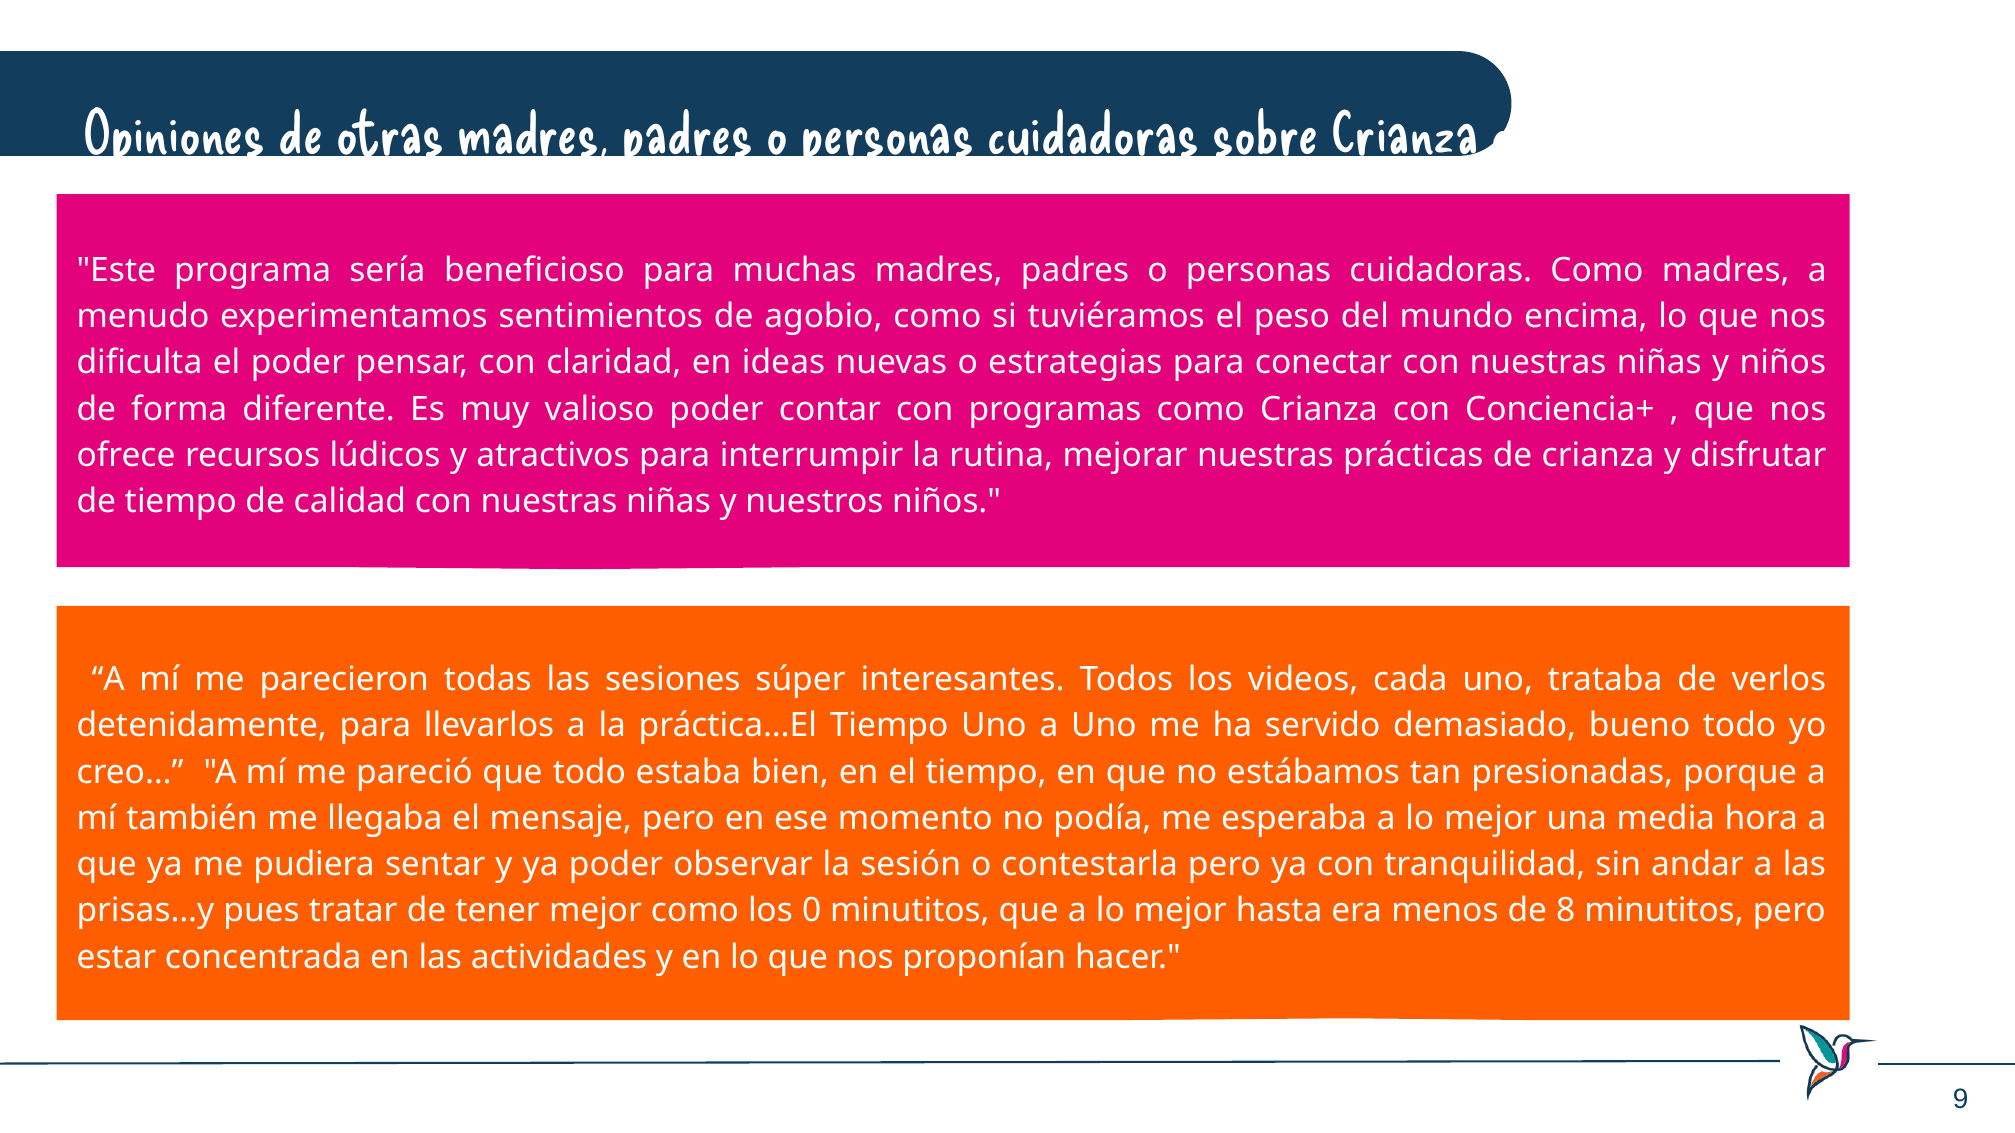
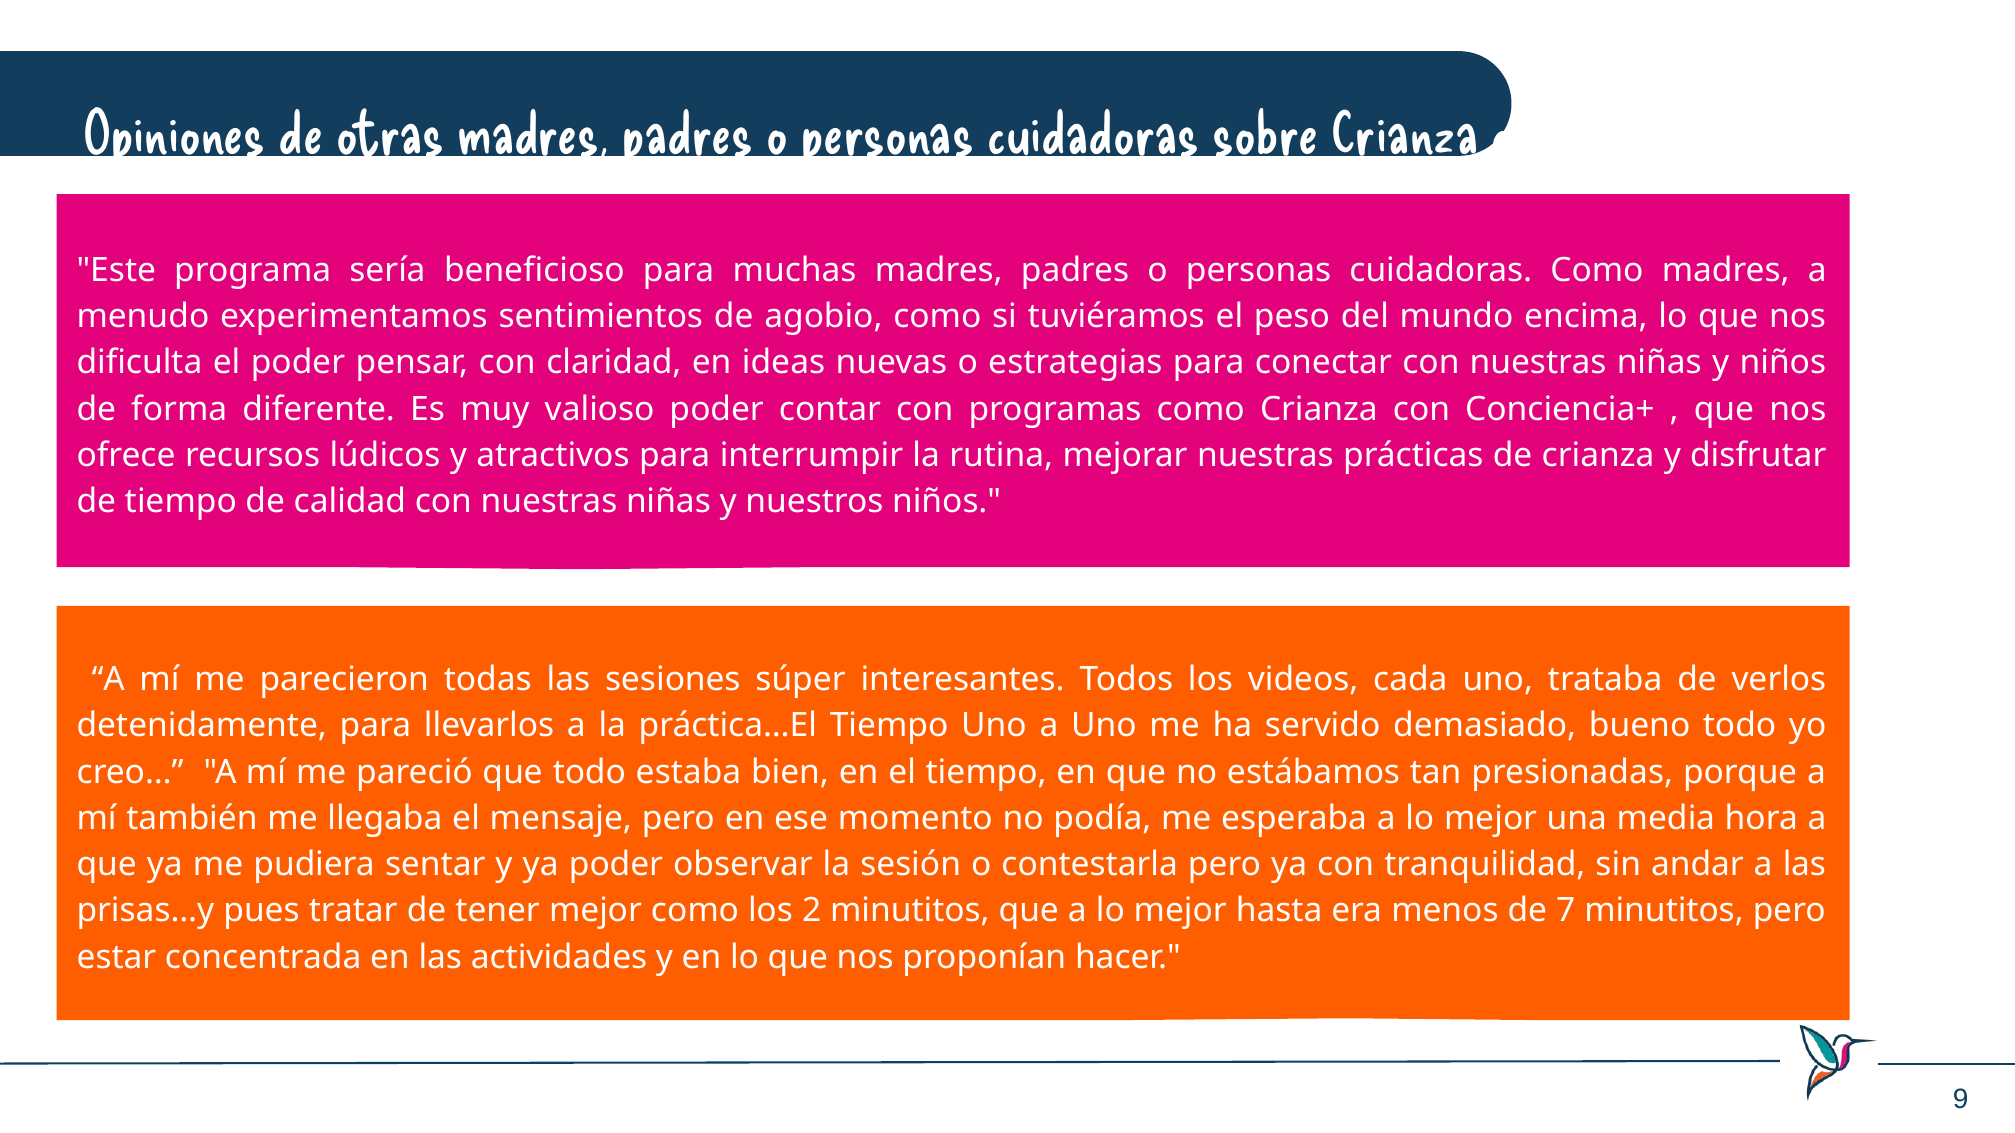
0: 0 -> 2
8: 8 -> 7
